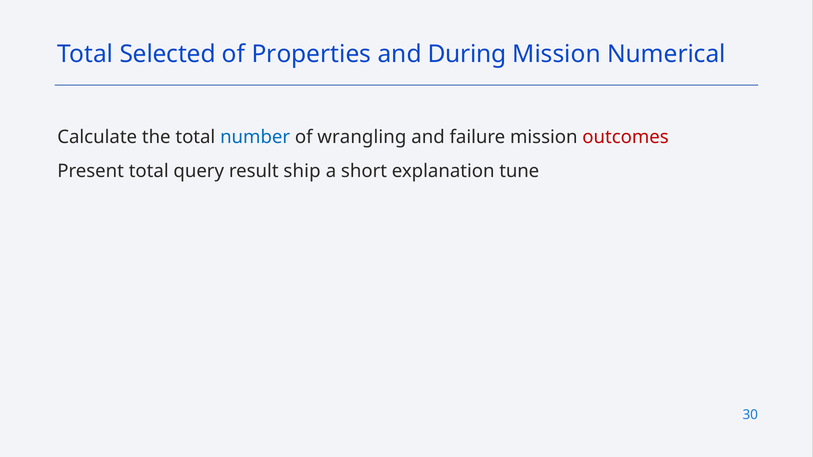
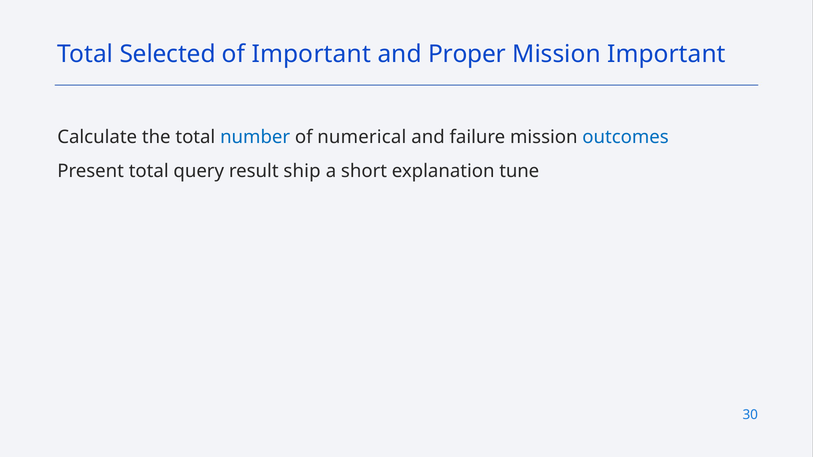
of Properties: Properties -> Important
During: During -> Proper
Mission Numerical: Numerical -> Important
wrangling: wrangling -> numerical
outcomes colour: red -> blue
